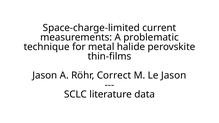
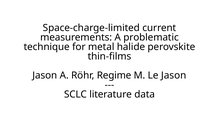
Correct: Correct -> Regime
